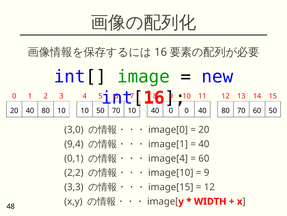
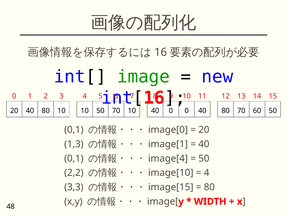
3,0 at (74, 129): 3,0 -> 0,1
9,4: 9,4 -> 1,3
60 at (204, 158): 60 -> 50
9 at (207, 172): 9 -> 4
12 at (209, 187): 12 -> 80
